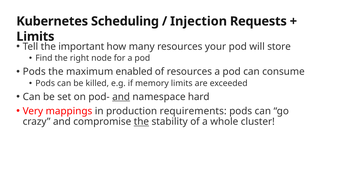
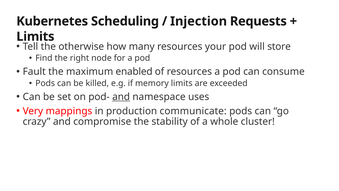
important: important -> otherwise
Pods at (34, 72): Pods -> Fault
hard: hard -> uses
requirements: requirements -> communicate
the at (141, 121) underline: present -> none
